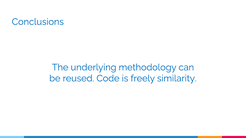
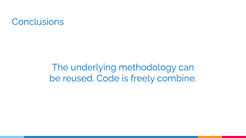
similarity: similarity -> combine
